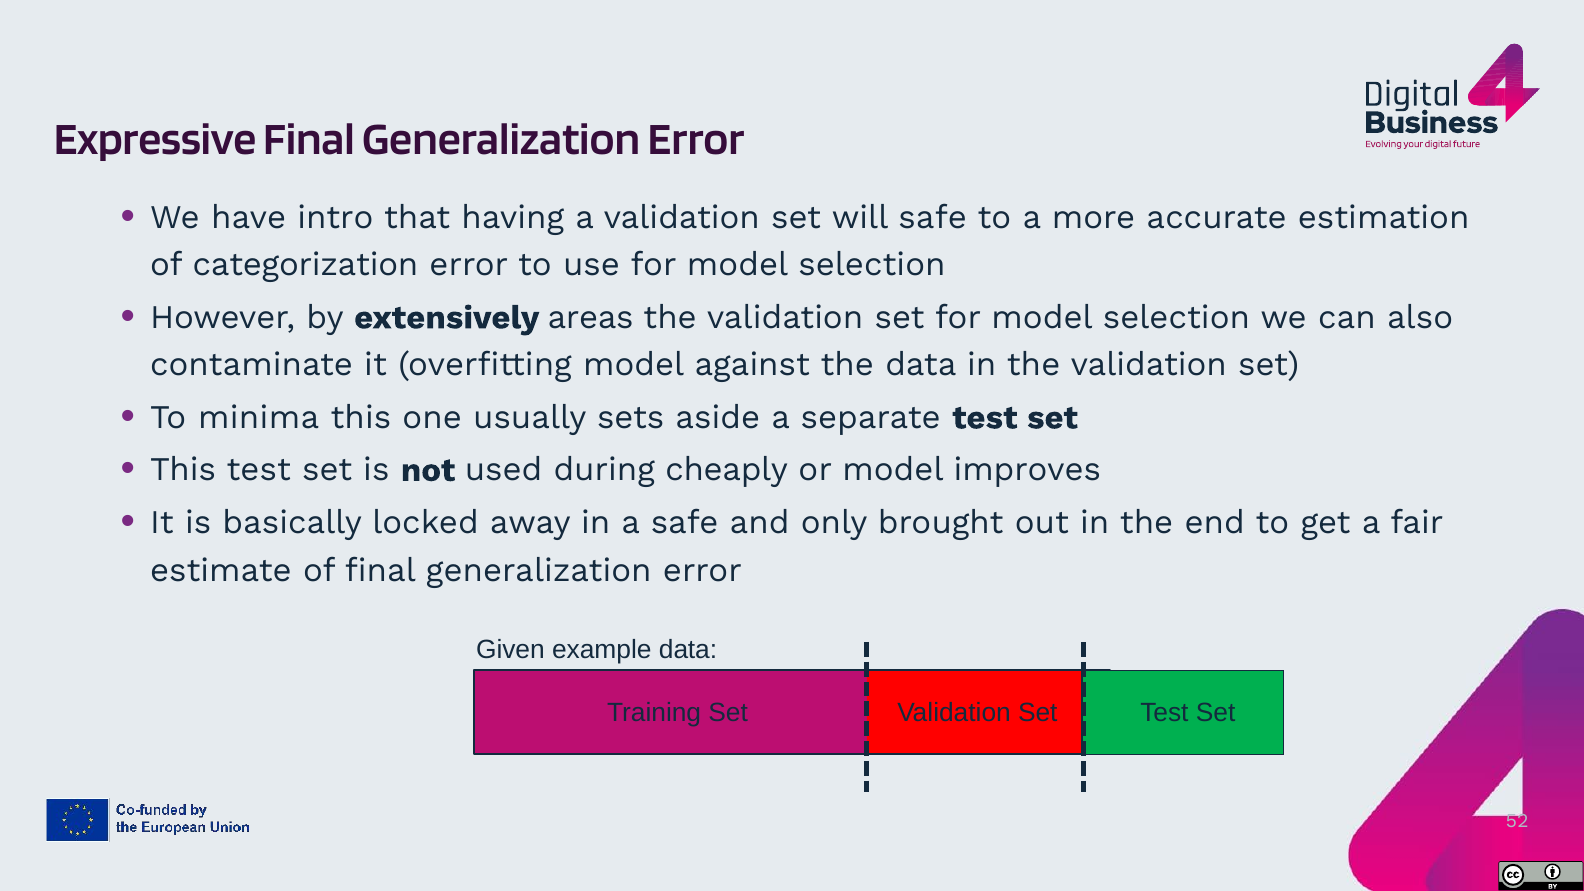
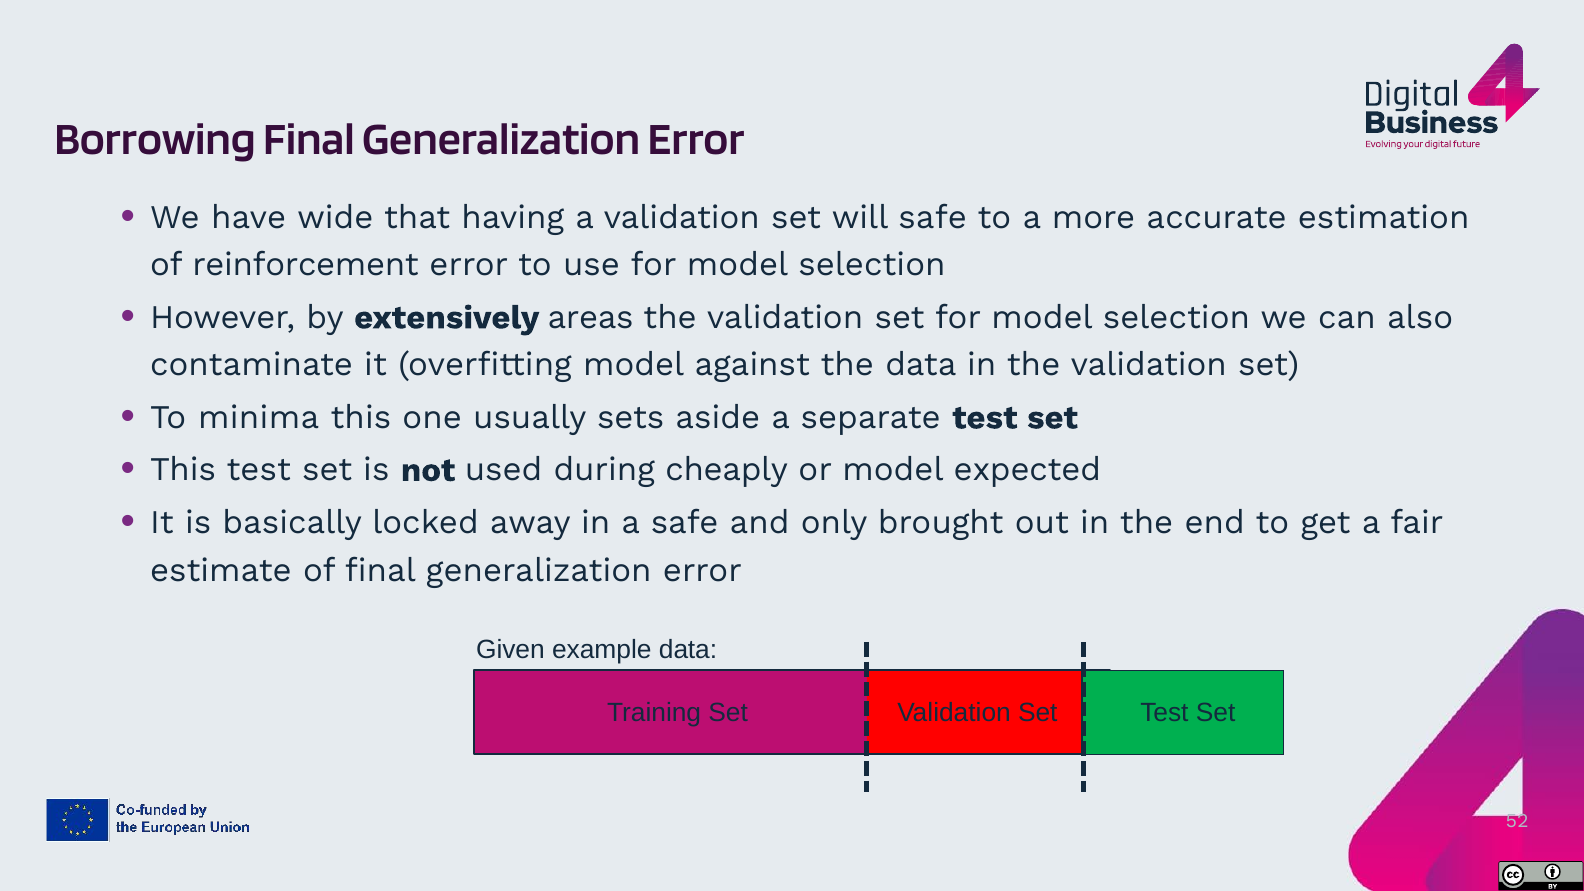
Expressive: Expressive -> Borrowing
intro: intro -> wide
categorization: categorization -> reinforcement
improves: improves -> expected
